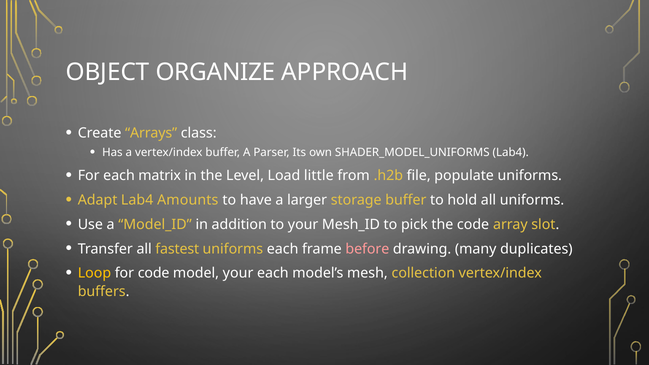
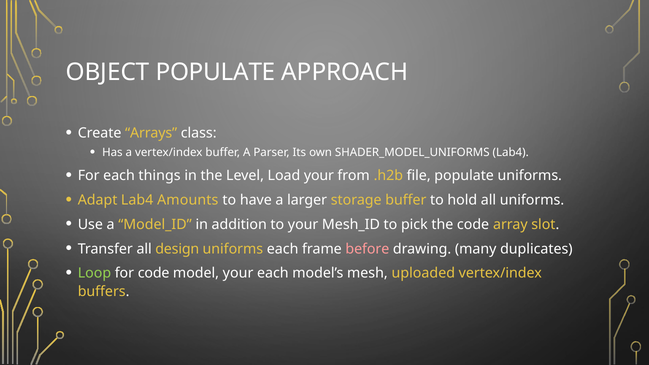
OBJECT ORGANIZE: ORGANIZE -> POPULATE
matrix: matrix -> things
Load little: little -> your
fastest: fastest -> design
Loop colour: yellow -> light green
collection: collection -> uploaded
